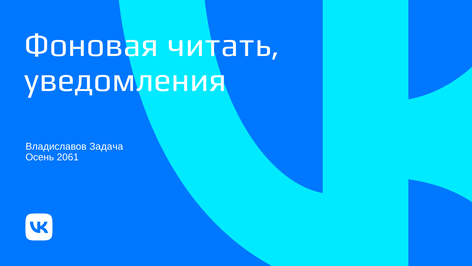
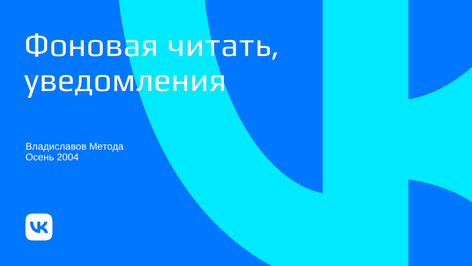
Задача: Задача -> Метода
2061: 2061 -> 2004
